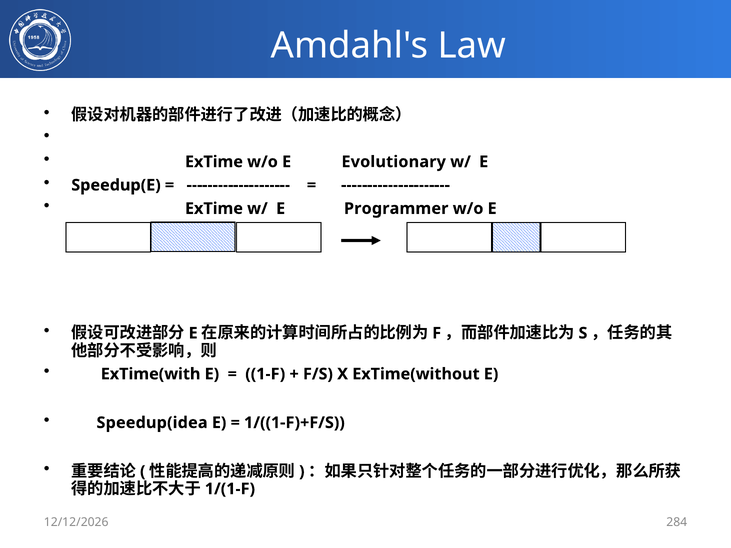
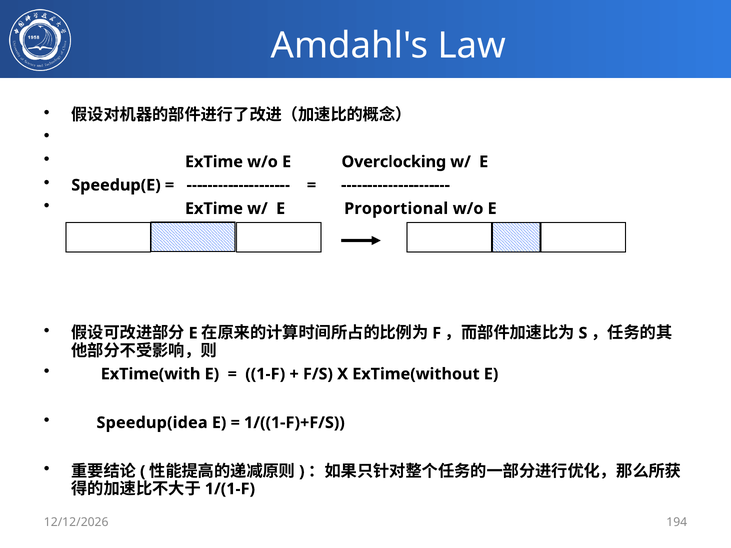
Evolutionary: Evolutionary -> Overclocking
Programmer: Programmer -> Proportional
284: 284 -> 194
